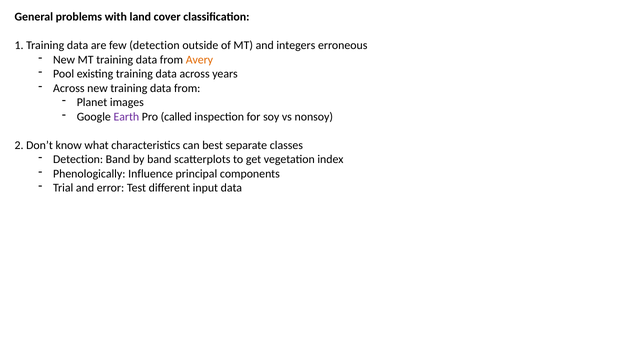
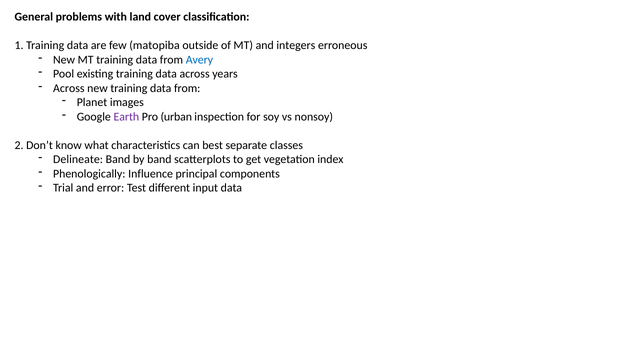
few detection: detection -> matopiba
Avery colour: orange -> blue
called: called -> urban
Detection at (78, 159): Detection -> Delineate
